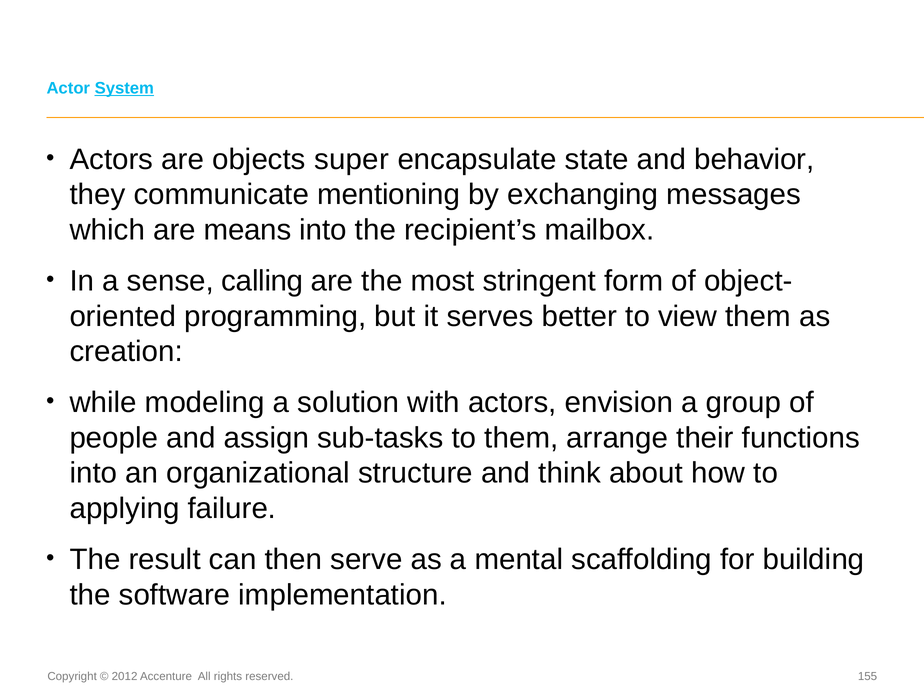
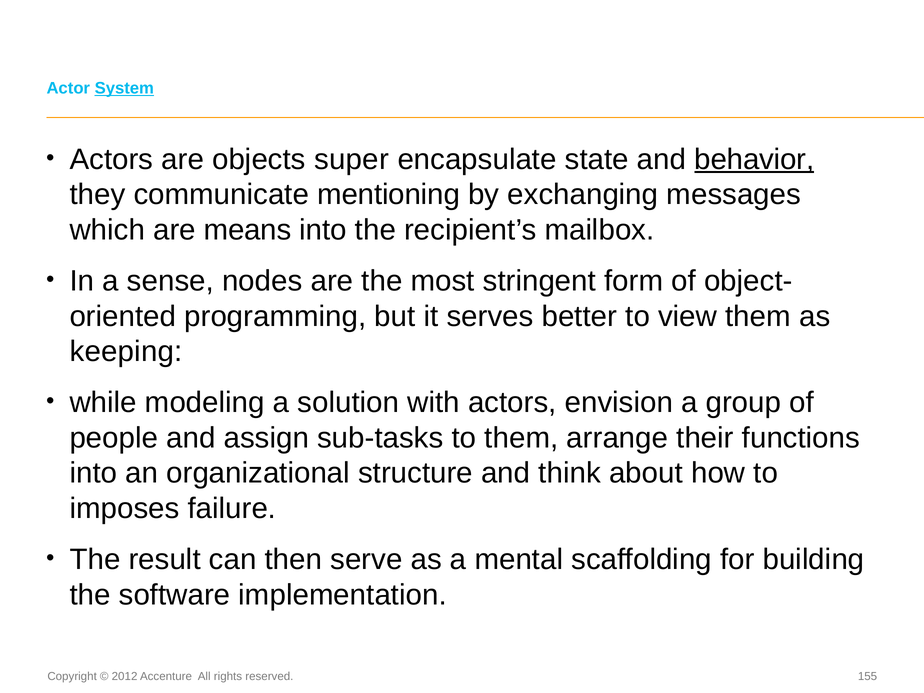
behavior underline: none -> present
calling: calling -> nodes
creation: creation -> keeping
applying: applying -> imposes
